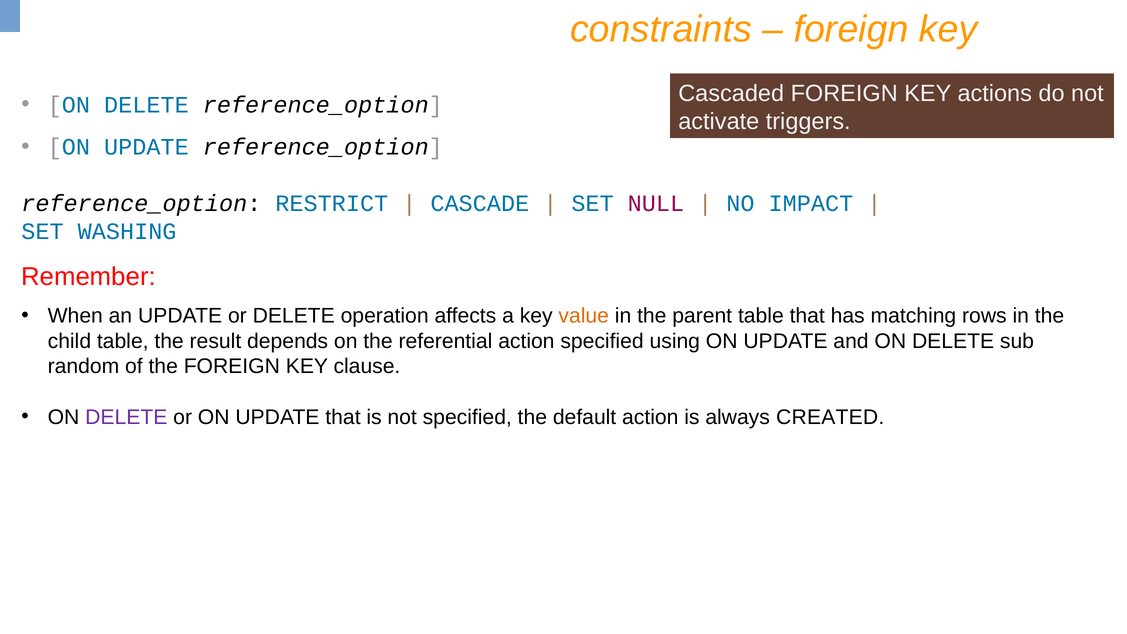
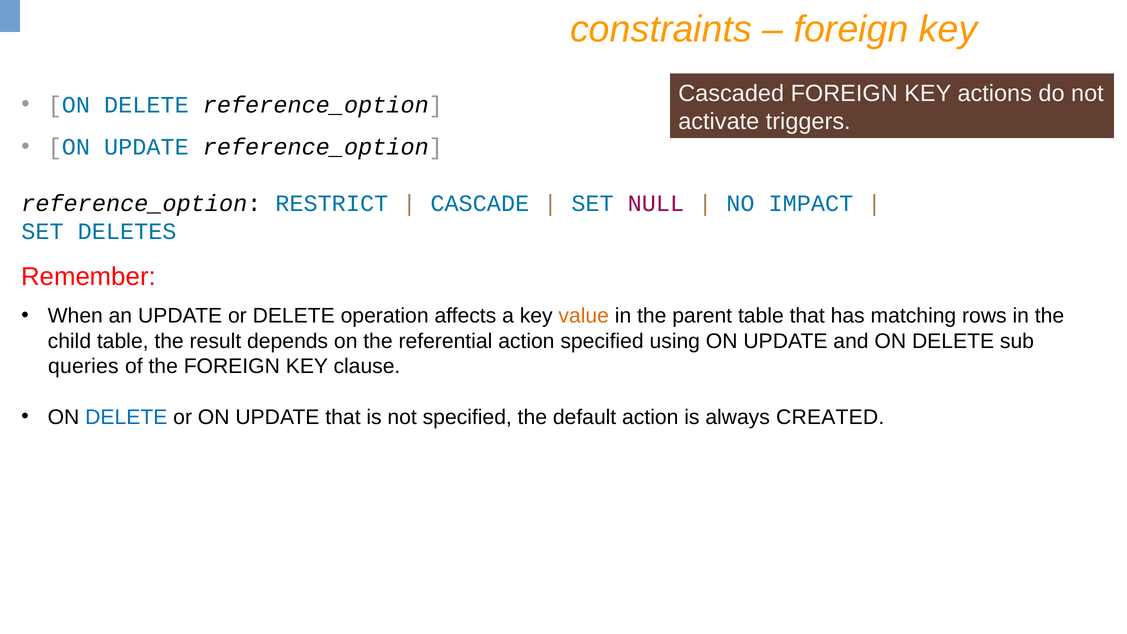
WASHING: WASHING -> DELETES
random: random -> queries
DELETE at (126, 417) colour: purple -> blue
